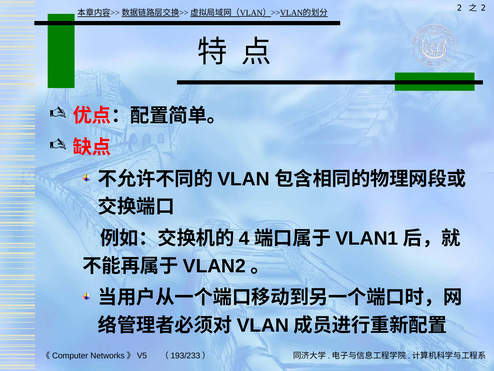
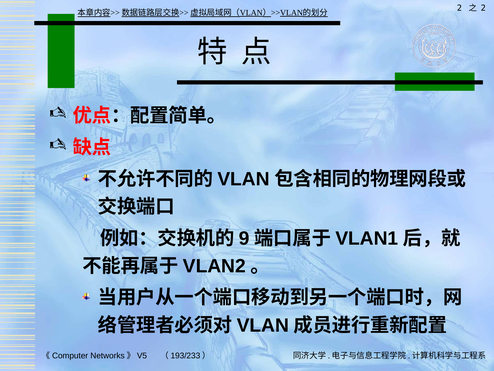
4: 4 -> 9
